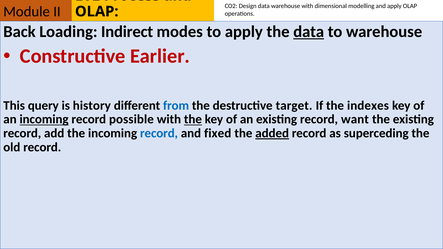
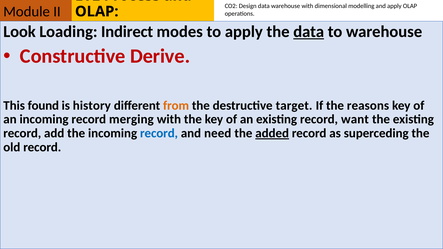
Back: Back -> Look
Earlier: Earlier -> Derive
query: query -> found
from colour: blue -> orange
indexes: indexes -> reasons
incoming at (44, 119) underline: present -> none
possible: possible -> merging
the at (193, 119) underline: present -> none
fixed: fixed -> need
